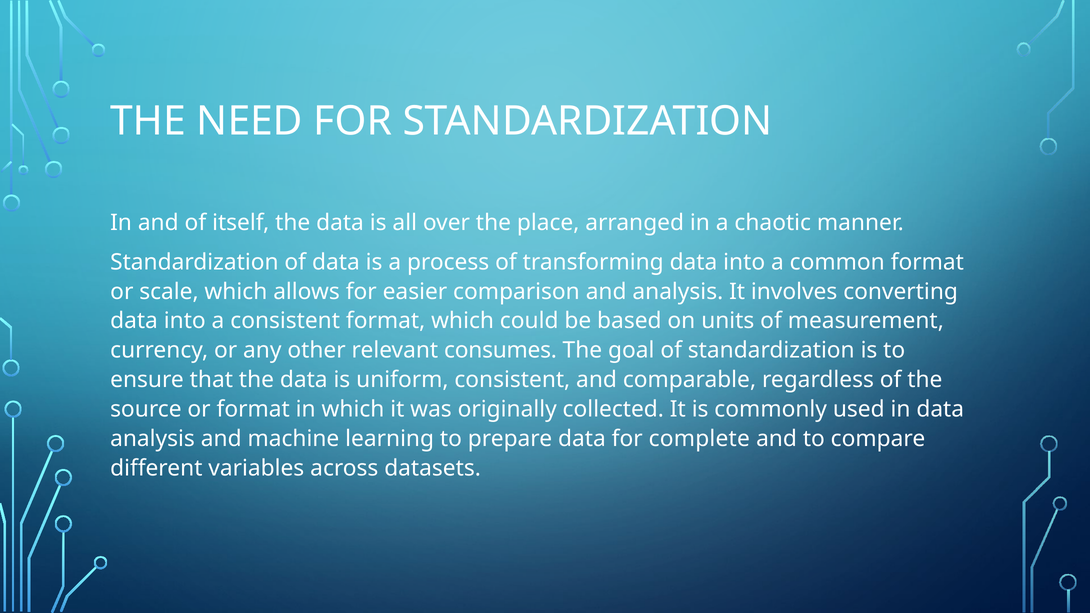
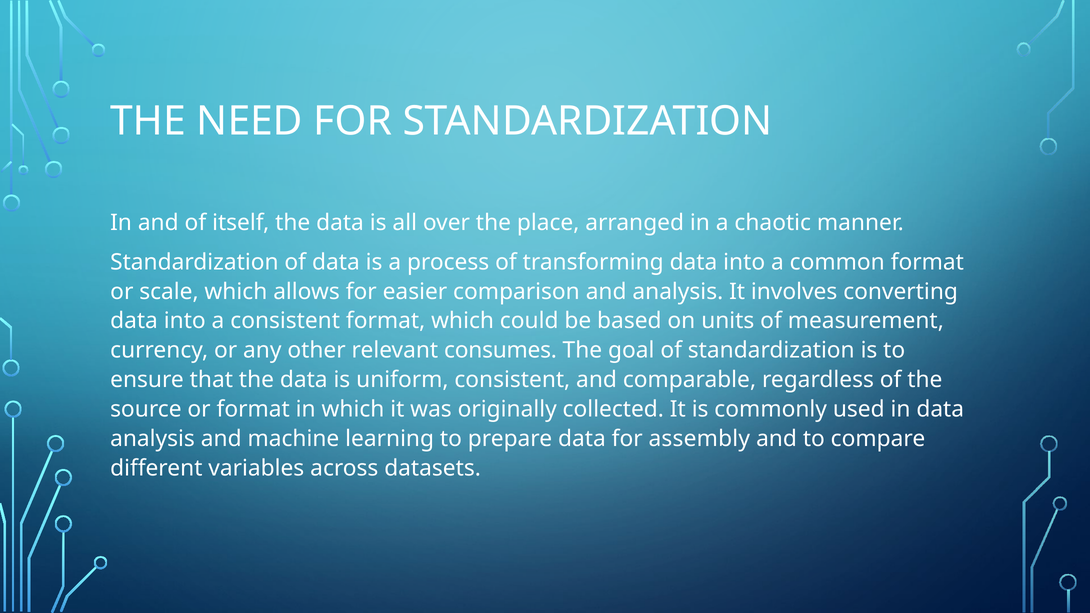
complete: complete -> assembly
